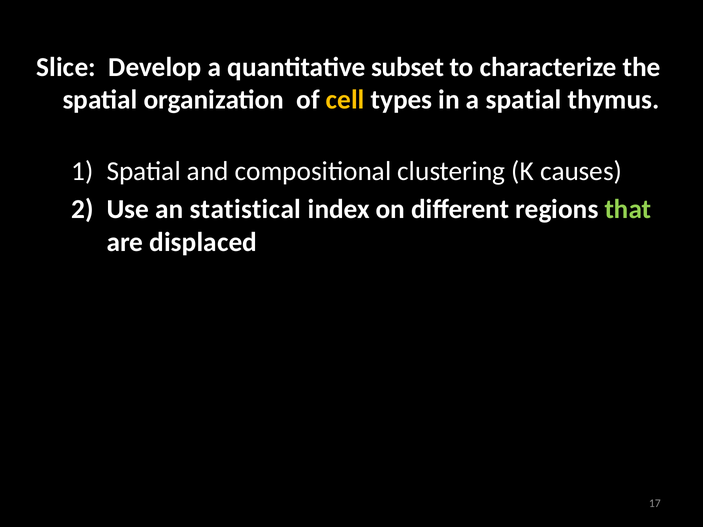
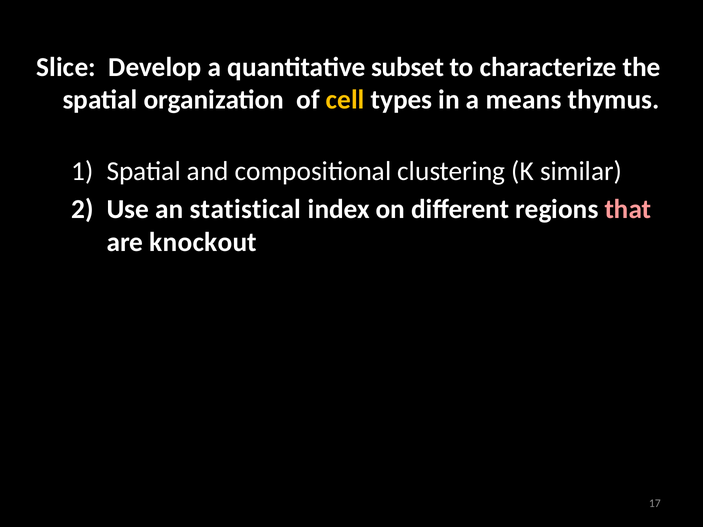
a spatial: spatial -> means
causes: causes -> similar
that colour: light green -> pink
displaced: displaced -> knockout
